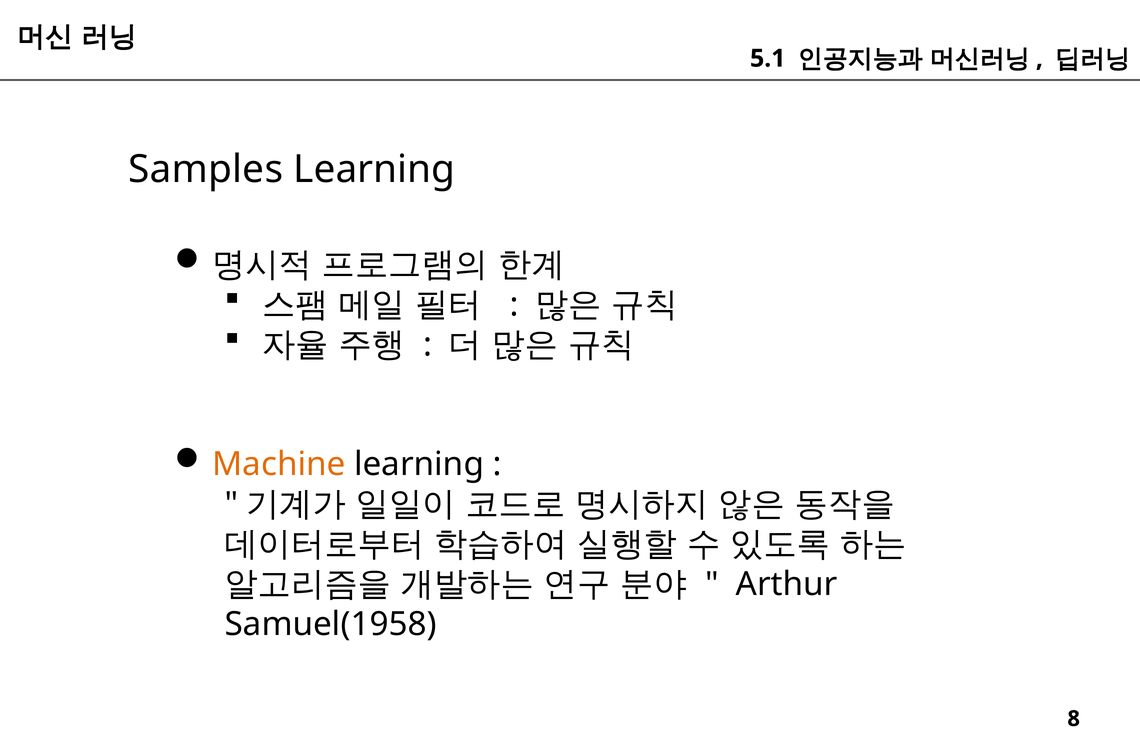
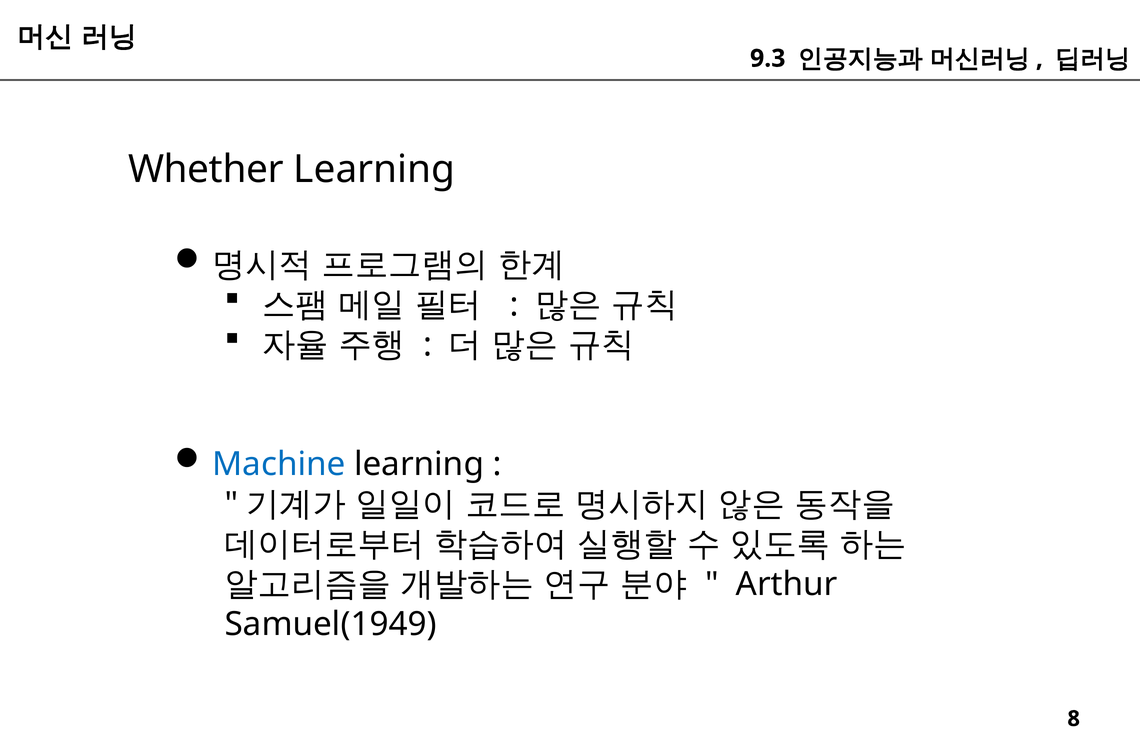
5.1: 5.1 -> 9.3
Samples: Samples -> Whether
Machine colour: orange -> blue
Samuel(1958: Samuel(1958 -> Samuel(1949
